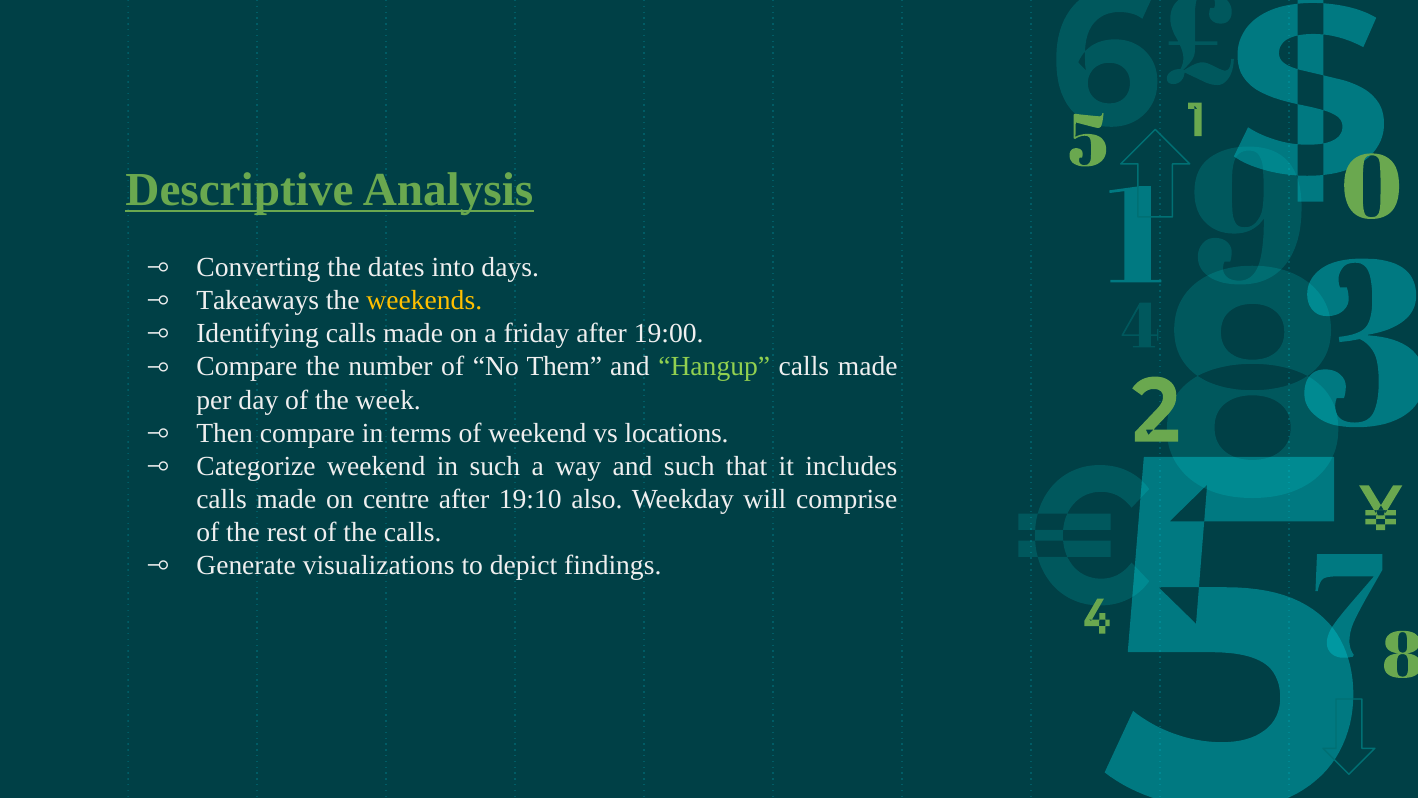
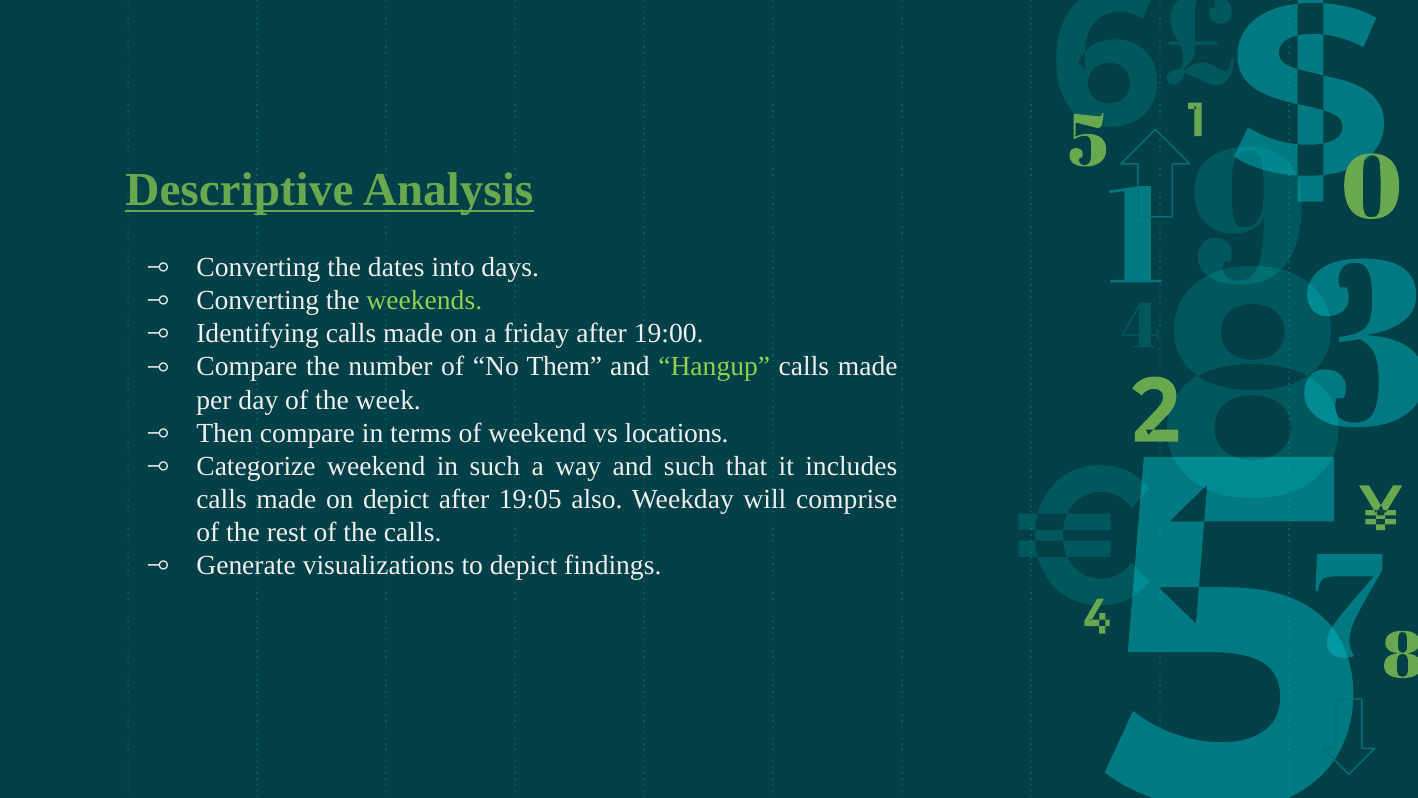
Takeaways at (258, 300): Takeaways -> Converting
weekends colour: yellow -> light green
on centre: centre -> depict
19:10: 19:10 -> 19:05
